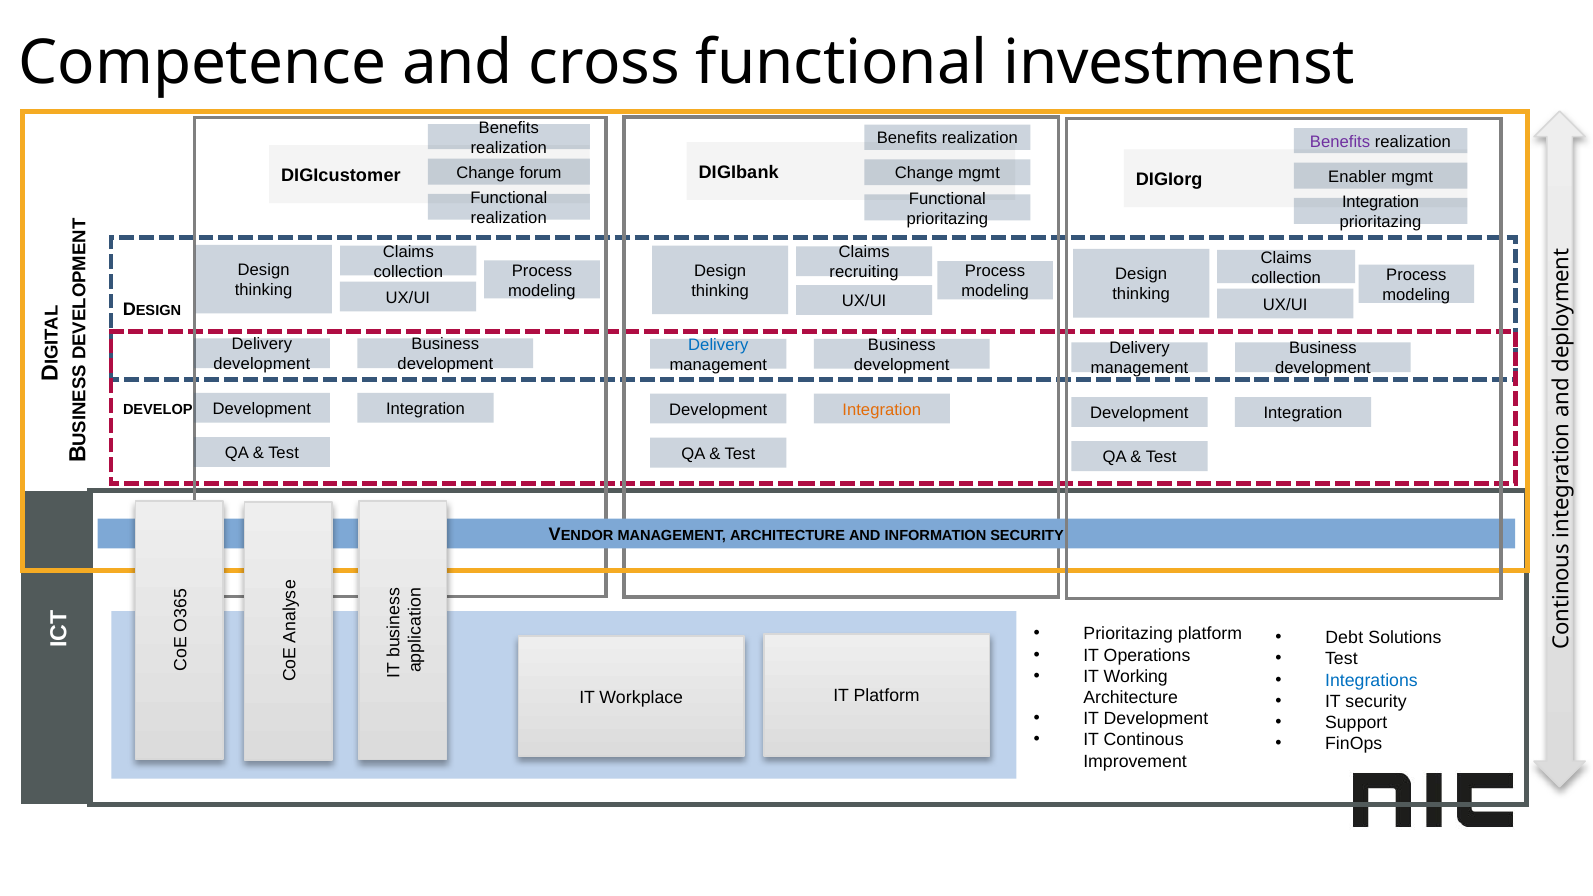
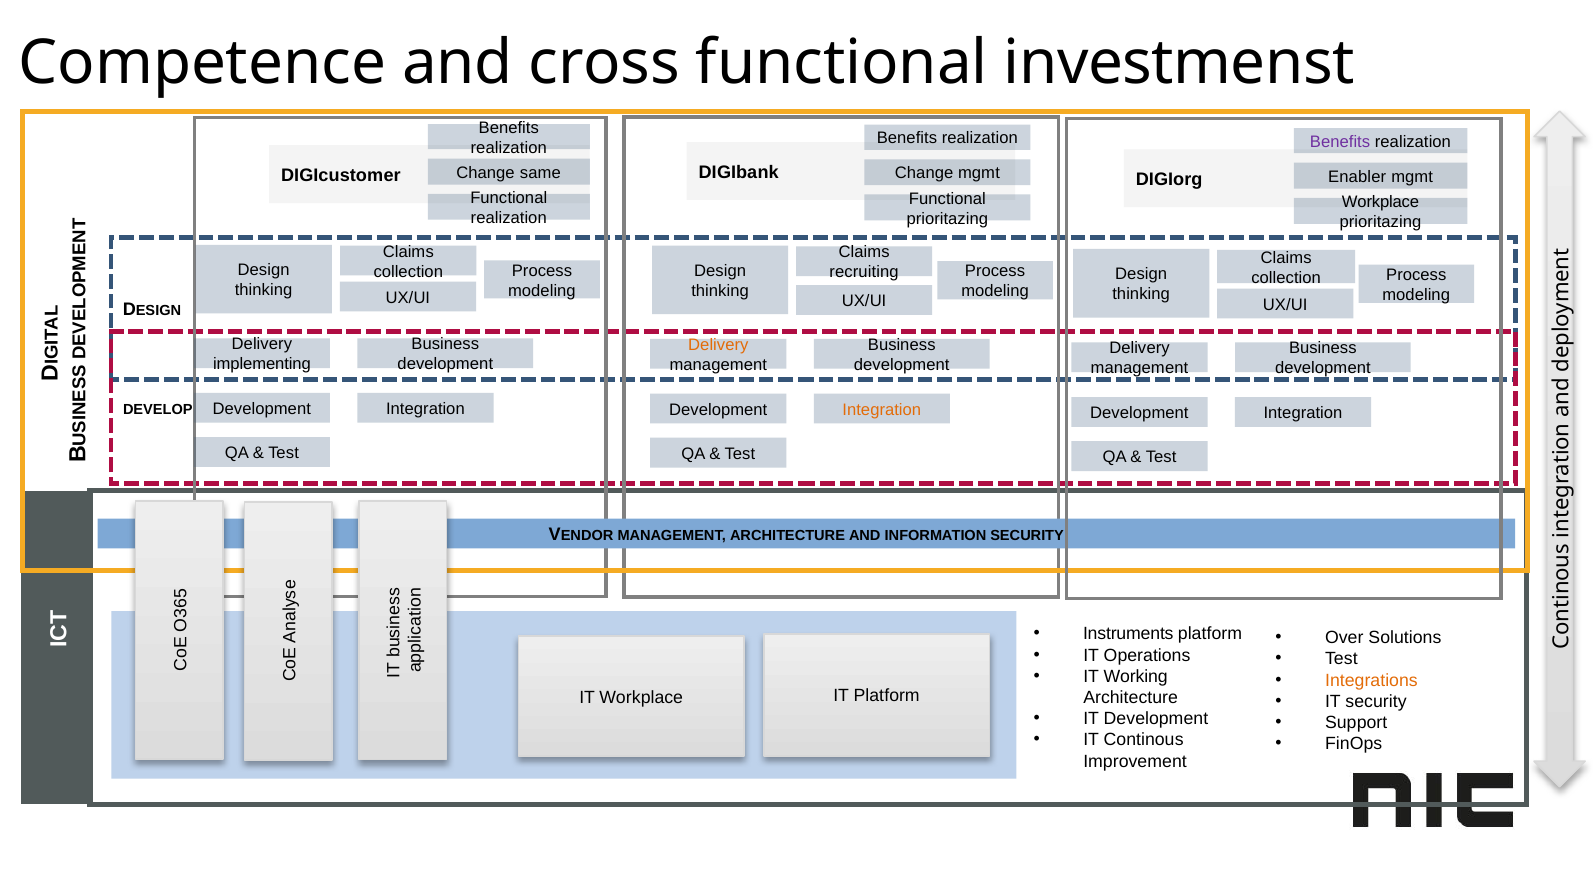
forum: forum -> same
Integration at (1381, 202): Integration -> Workplace
Delivery at (718, 345) colour: blue -> orange
development at (262, 364): development -> implementing
Prioritazing at (1128, 634): Prioritazing -> Instruments
Debt: Debt -> Over
Integrations colour: blue -> orange
